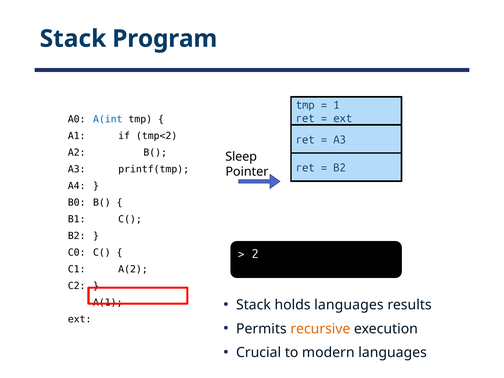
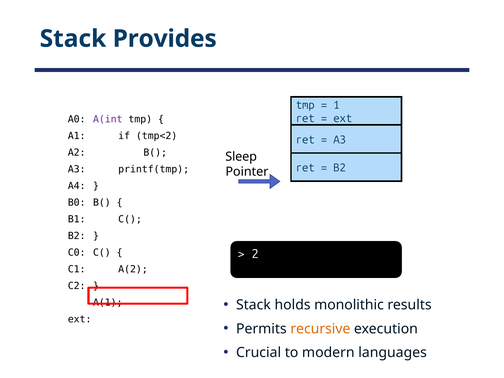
Program: Program -> Provides
A(int colour: blue -> purple
holds languages: languages -> monolithic
